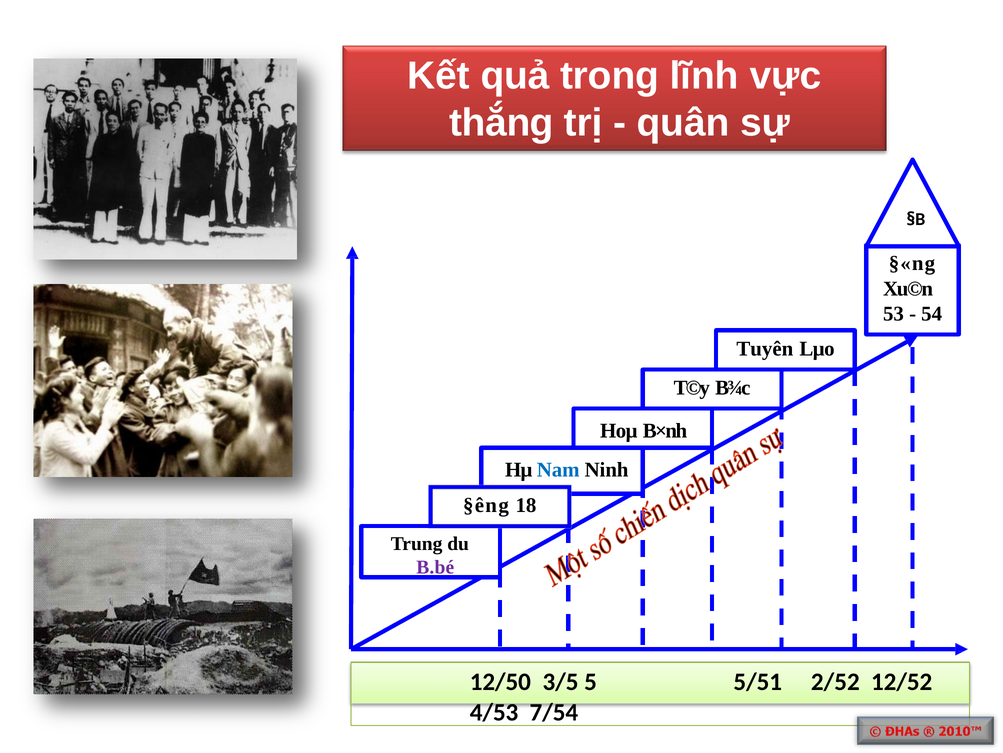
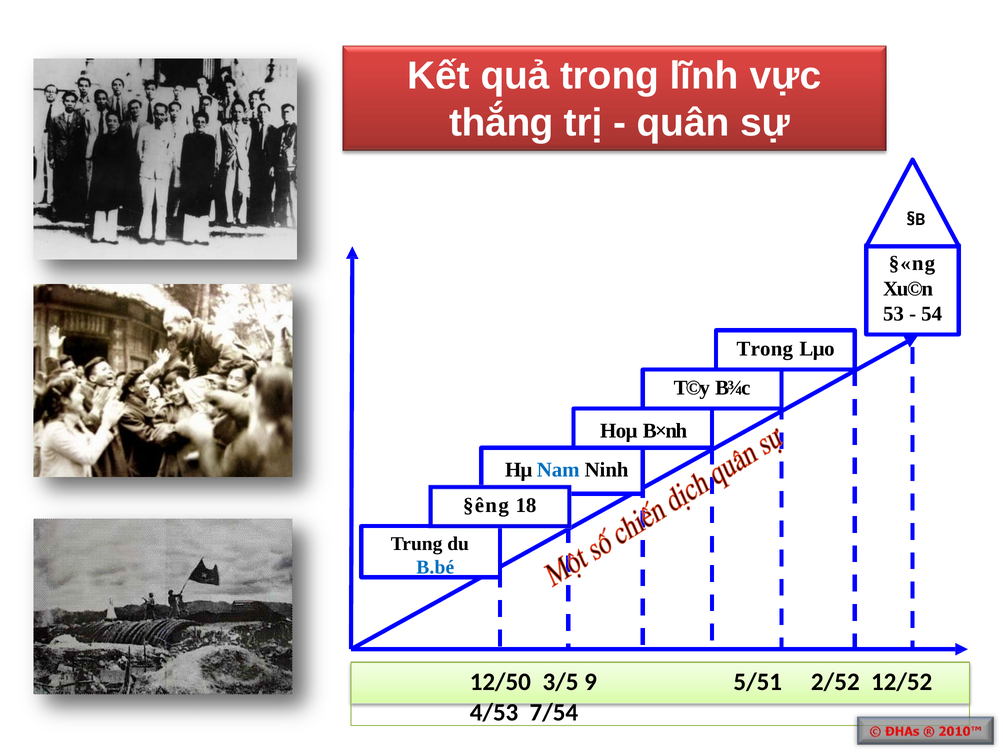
Tuyên at (765, 349): Tuyên -> Trong
B.bé colour: purple -> blue
5: 5 -> 9
